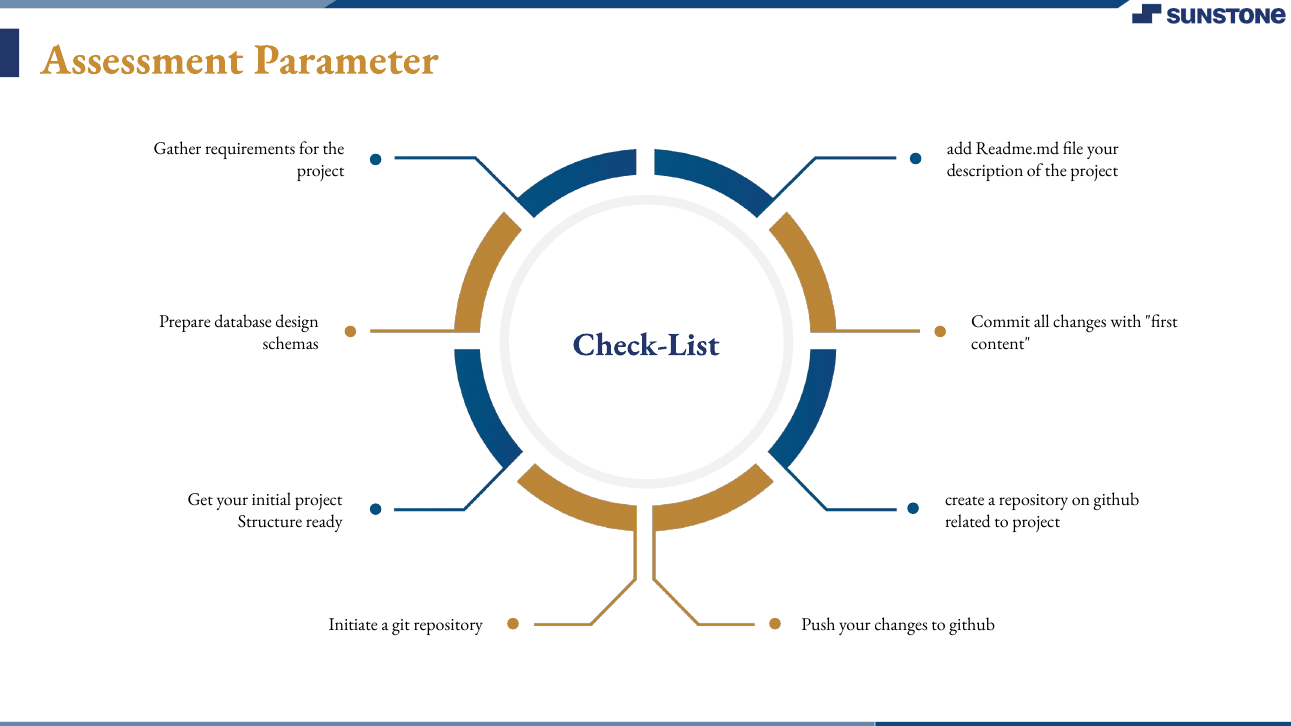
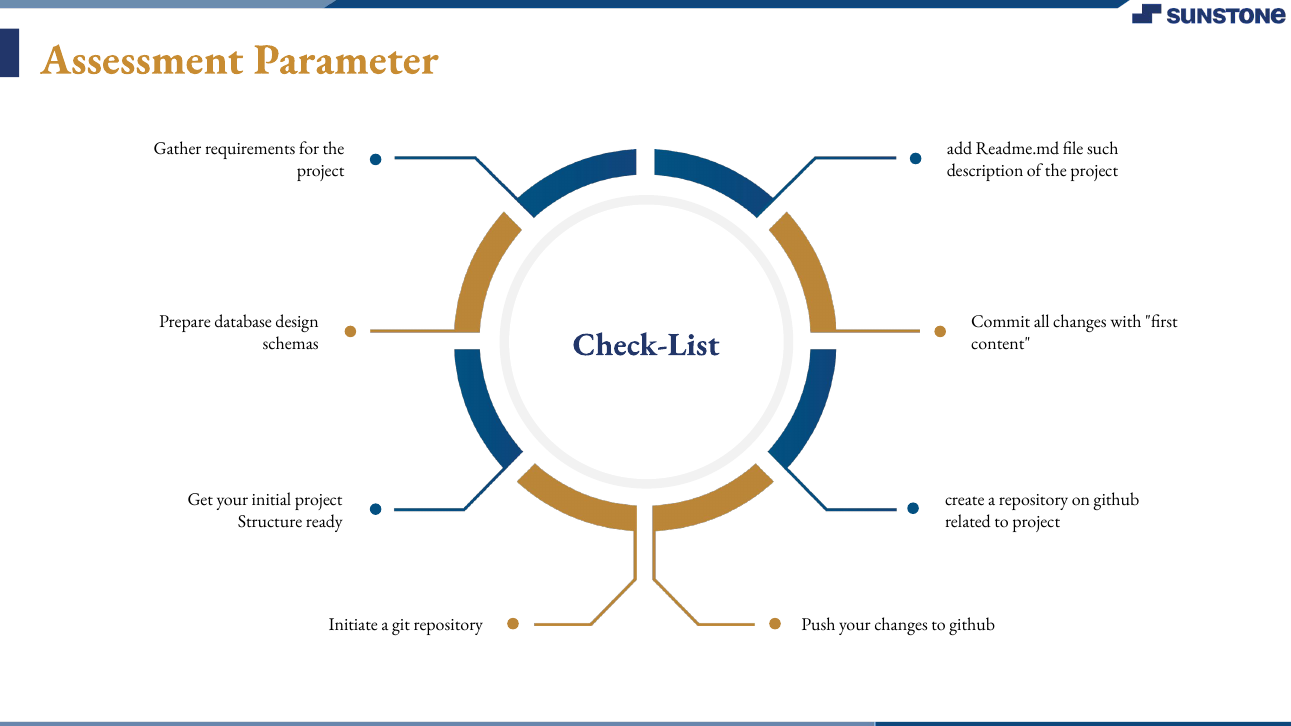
file your: your -> such
